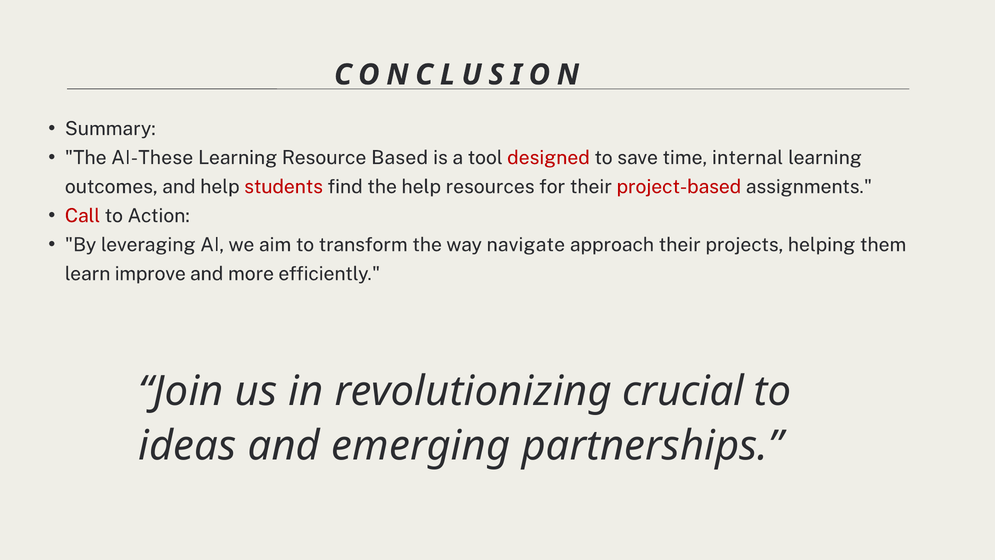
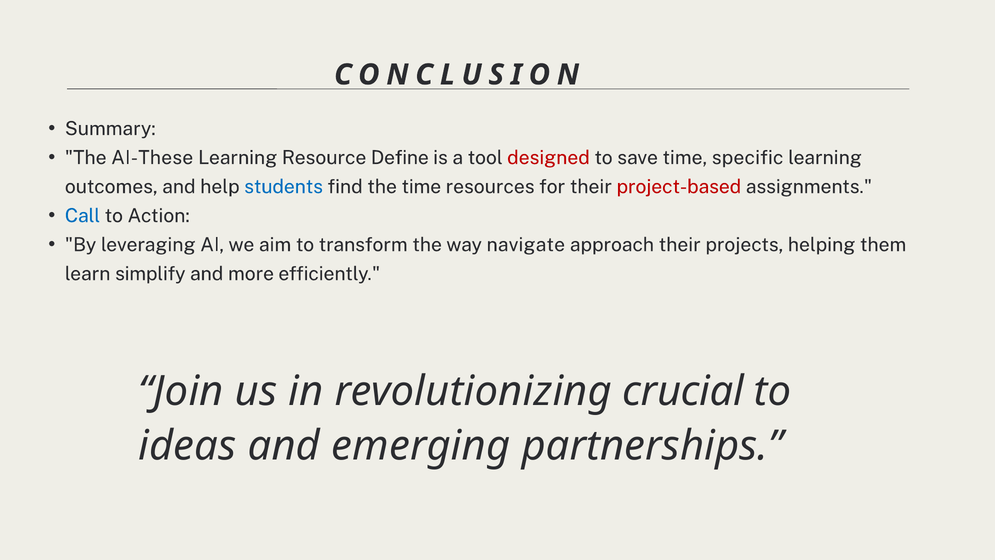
Based: Based -> Define
internal: internal -> specific
students colour: red -> blue
the help: help -> time
Call colour: red -> blue
improve: improve -> simplify
